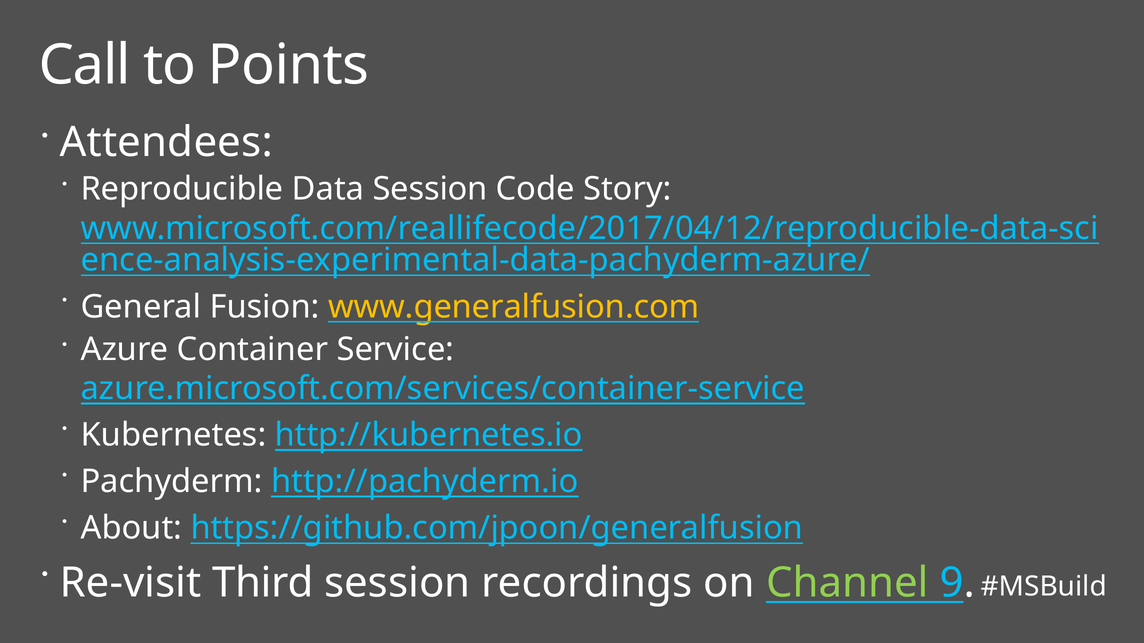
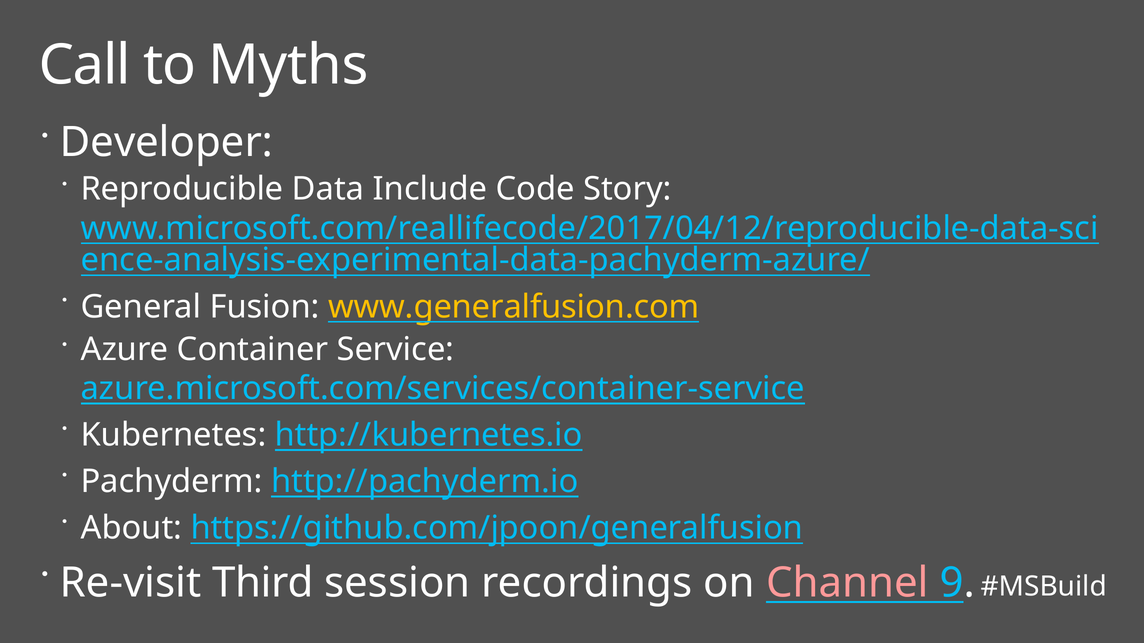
Points: Points -> Myths
Attendees: Attendees -> Developer
Data Session: Session -> Include
Channel colour: light green -> pink
